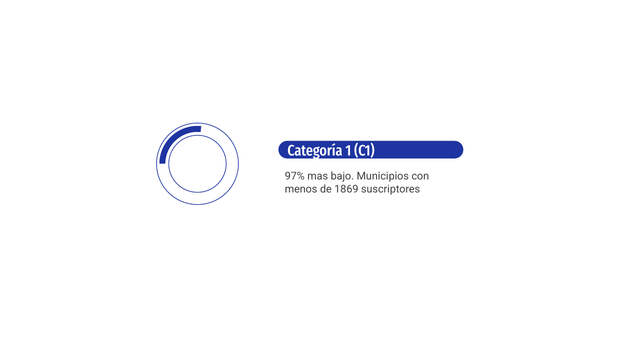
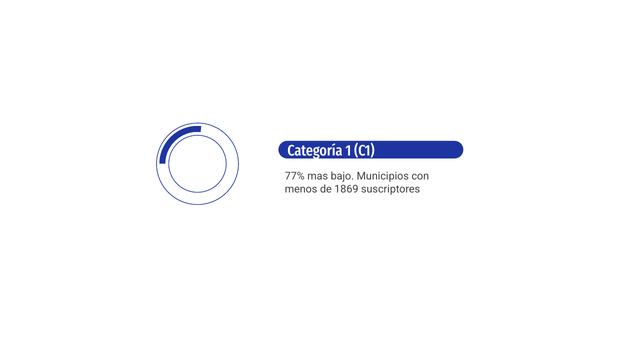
97%: 97% -> 77%
